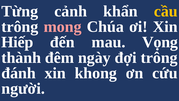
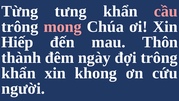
cảnh: cảnh -> tưng
cầu colour: yellow -> pink
Vọng: Vọng -> Thôn
đánh at (19, 73): đánh -> khẩn
